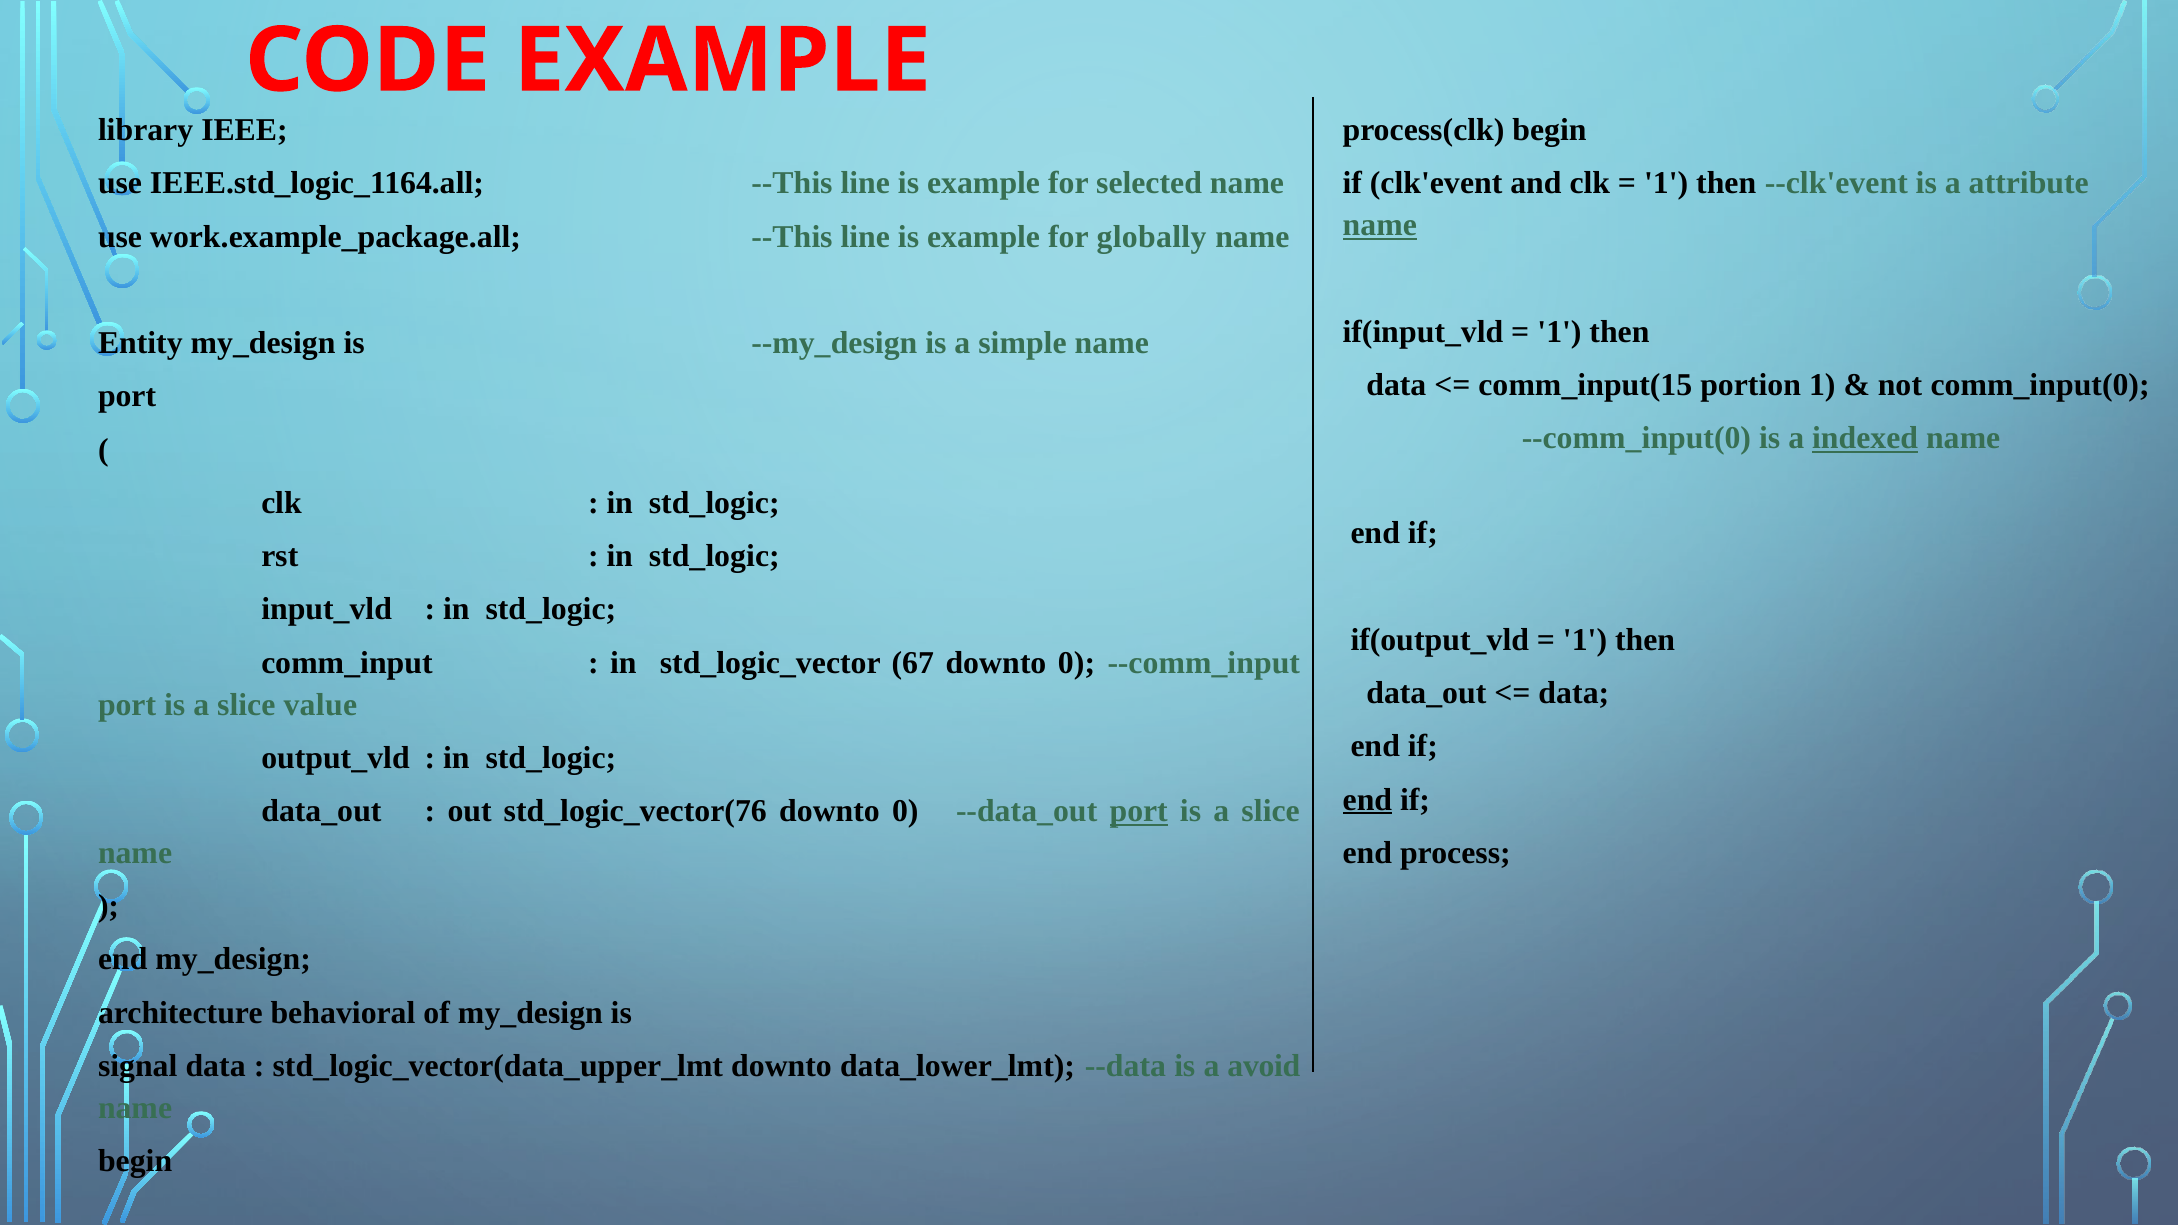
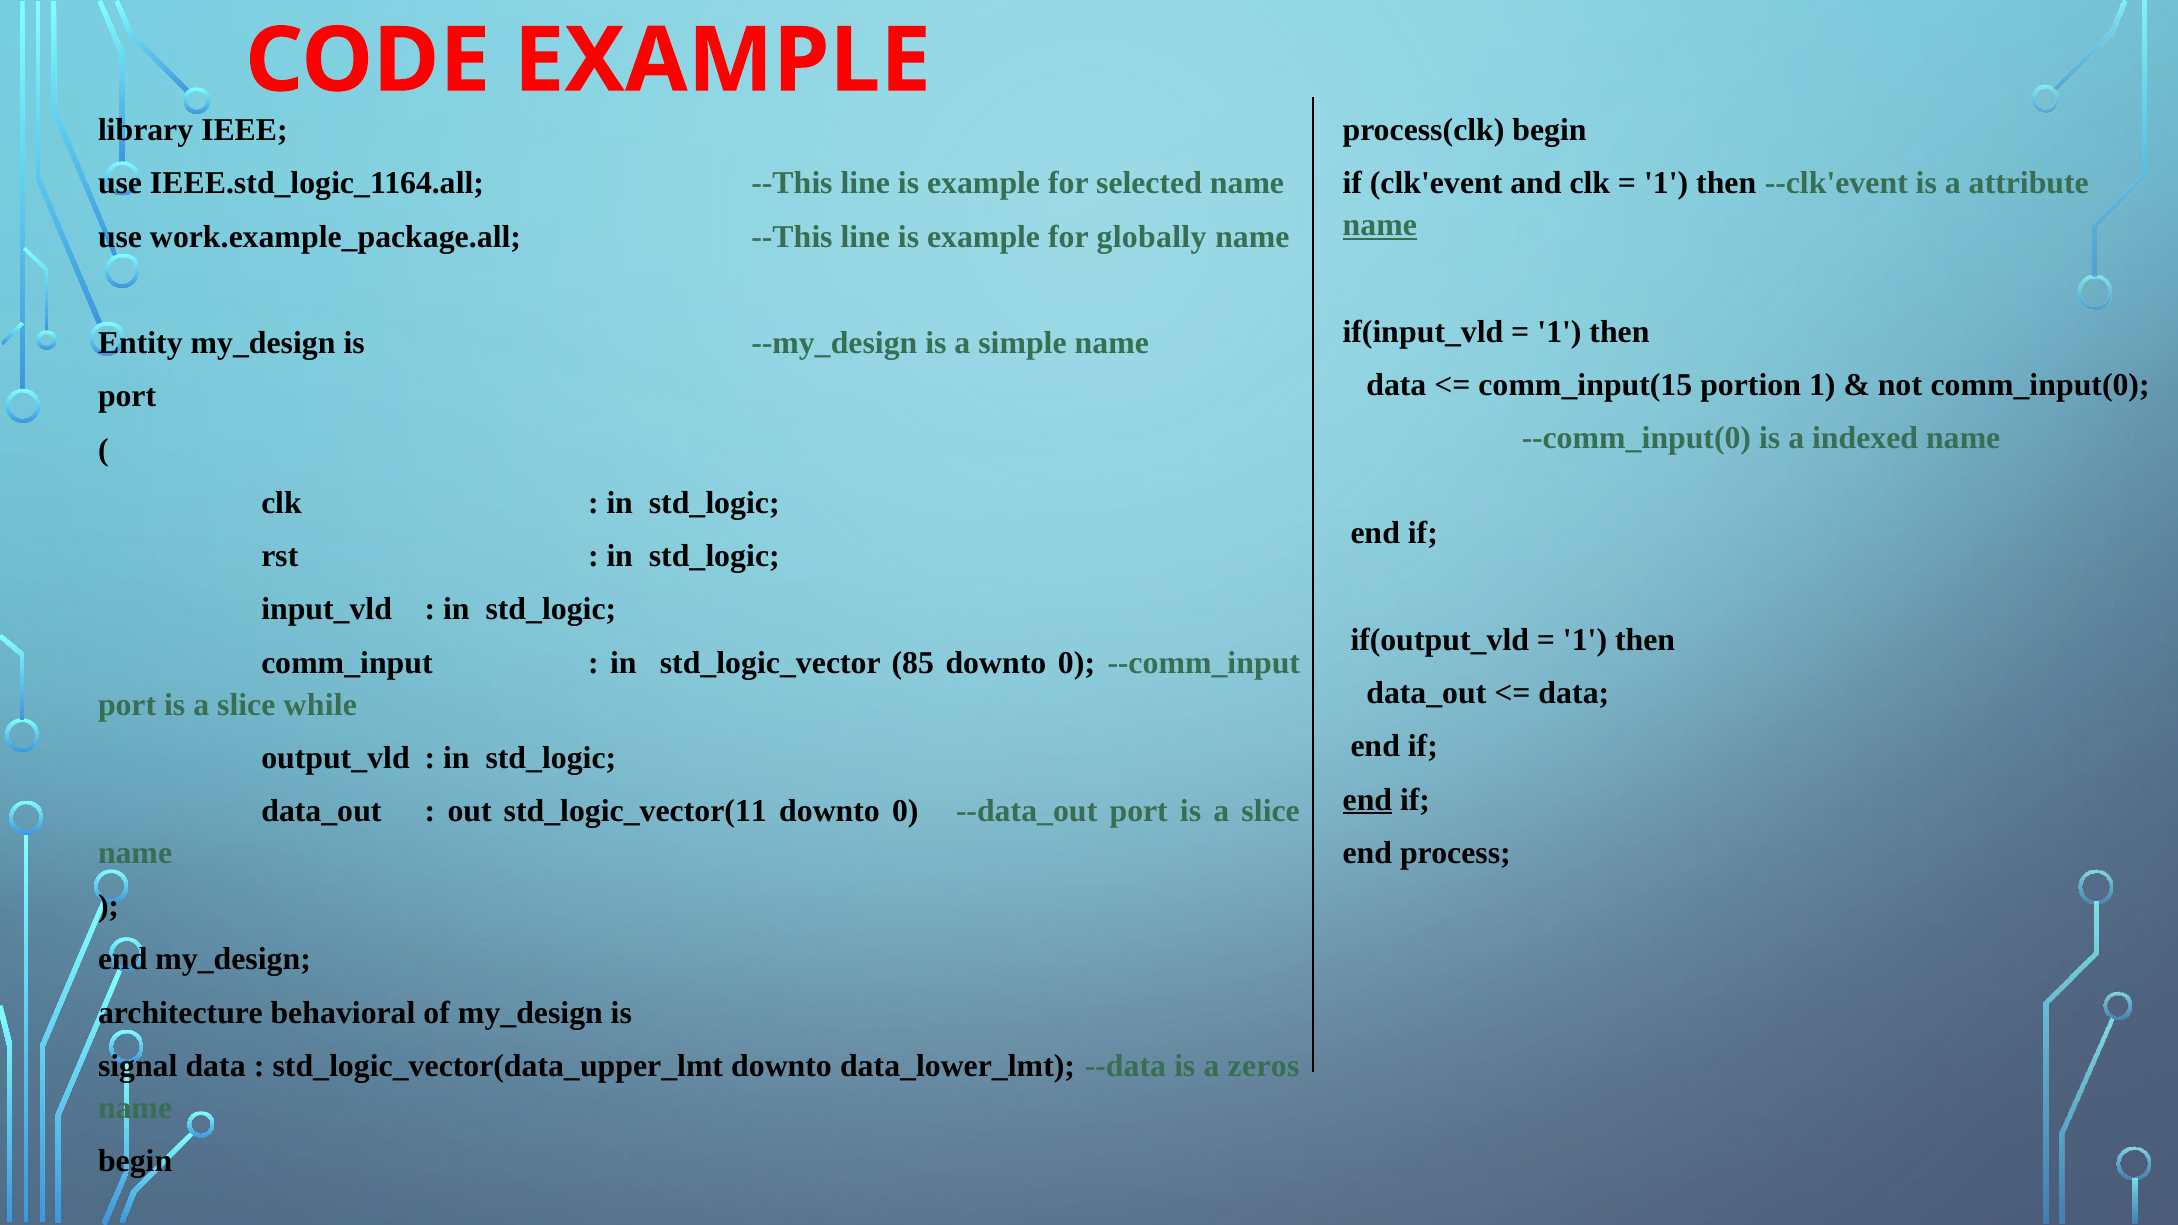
indexed underline: present -> none
67: 67 -> 85
value: value -> while
std_logic_vector(76: std_logic_vector(76 -> std_logic_vector(11
port at (1139, 811) underline: present -> none
avoid: avoid -> zeros
